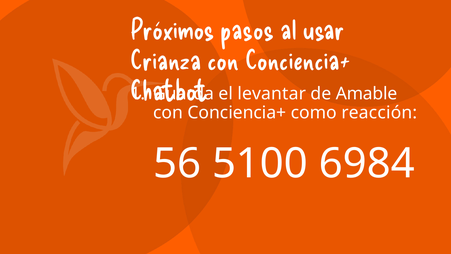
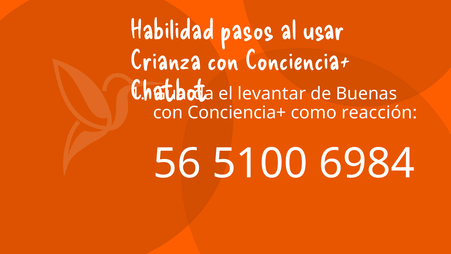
Próximos: Próximos -> Habilidad
Amable: Amable -> Buenas
